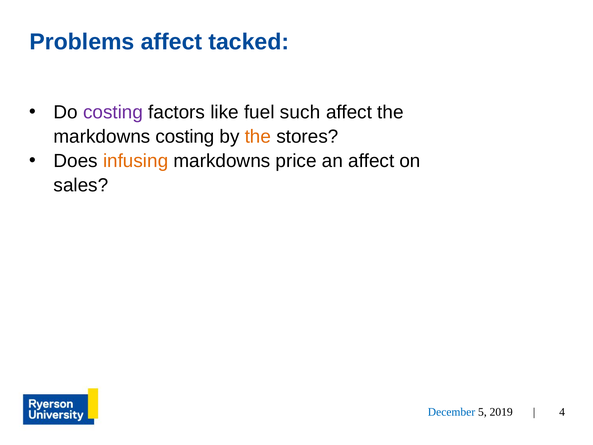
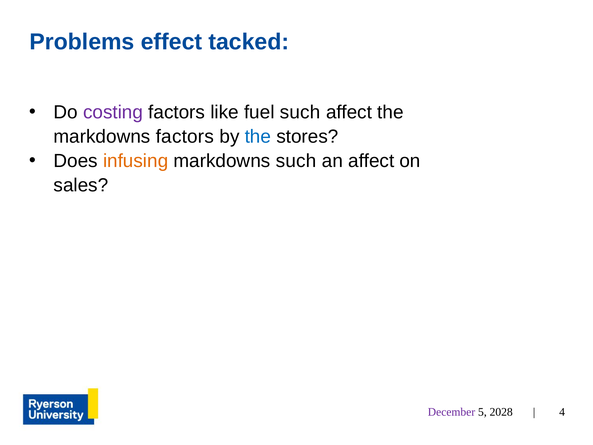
Problems affect: affect -> effect
markdowns costing: costing -> factors
the at (258, 136) colour: orange -> blue
markdowns price: price -> such
December colour: blue -> purple
2019: 2019 -> 2028
